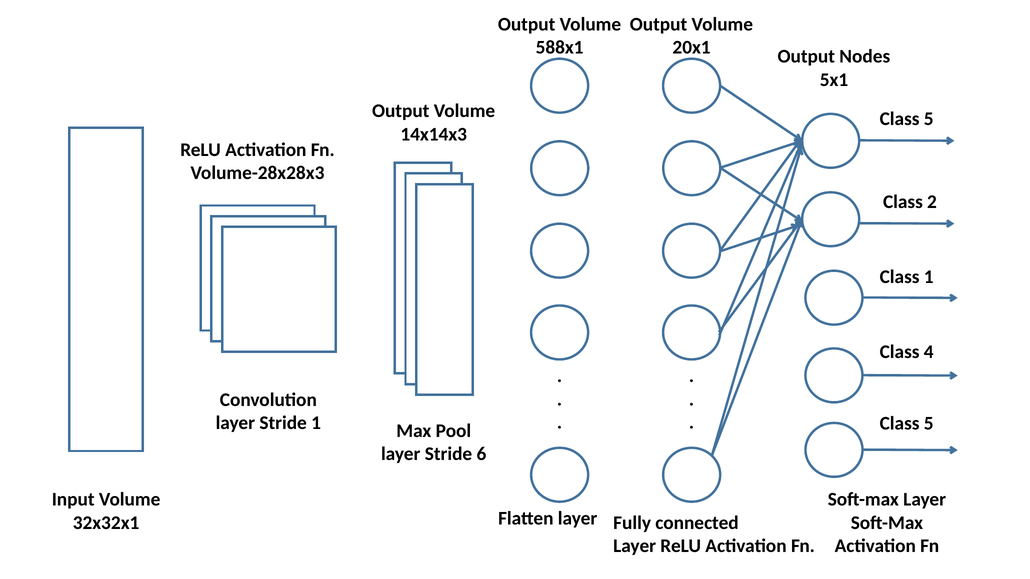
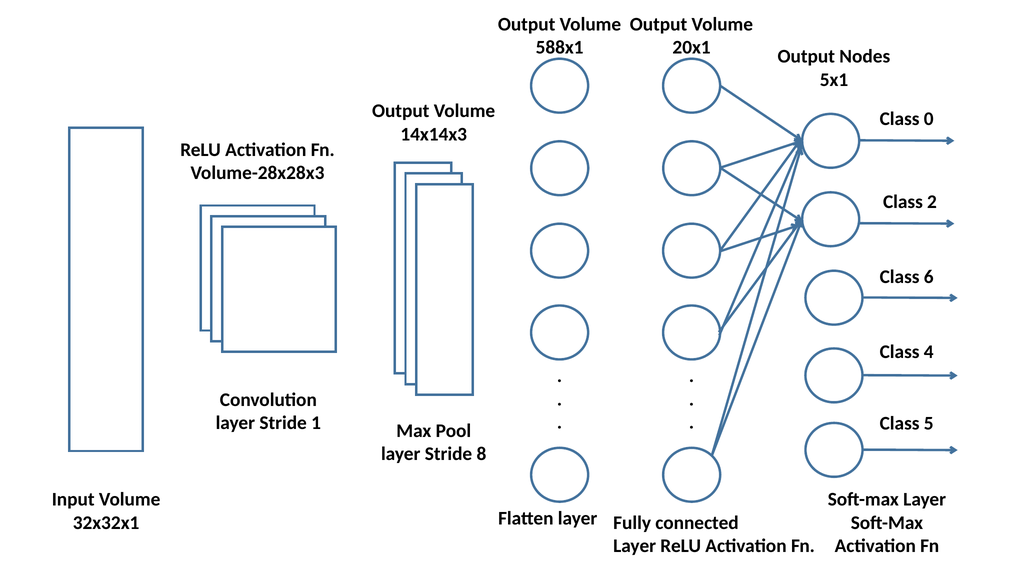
5 at (929, 119): 5 -> 0
Class 1: 1 -> 6
6: 6 -> 8
